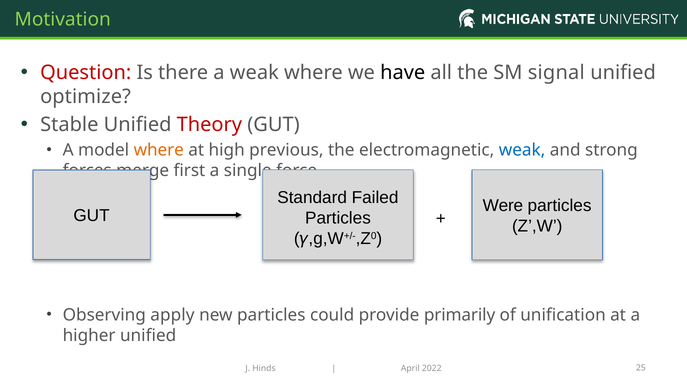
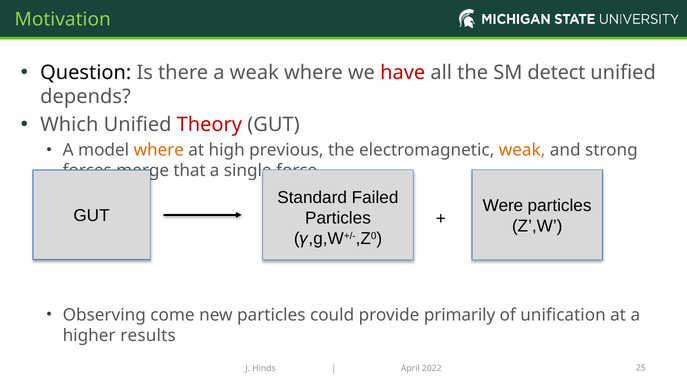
Question colour: red -> black
have colour: black -> red
signal: signal -> detect
optimize: optimize -> depends
Stable: Stable -> Which
weak at (522, 150) colour: blue -> orange
first: first -> that
apply: apply -> come
higher unified: unified -> results
